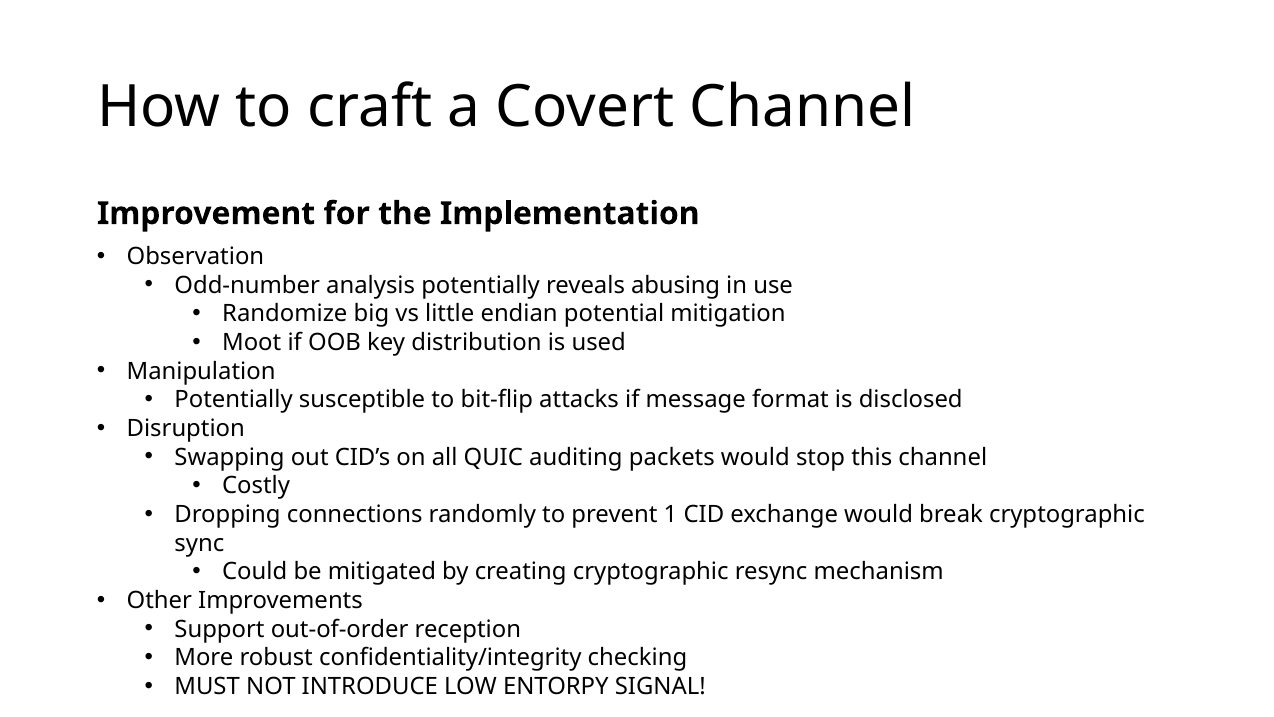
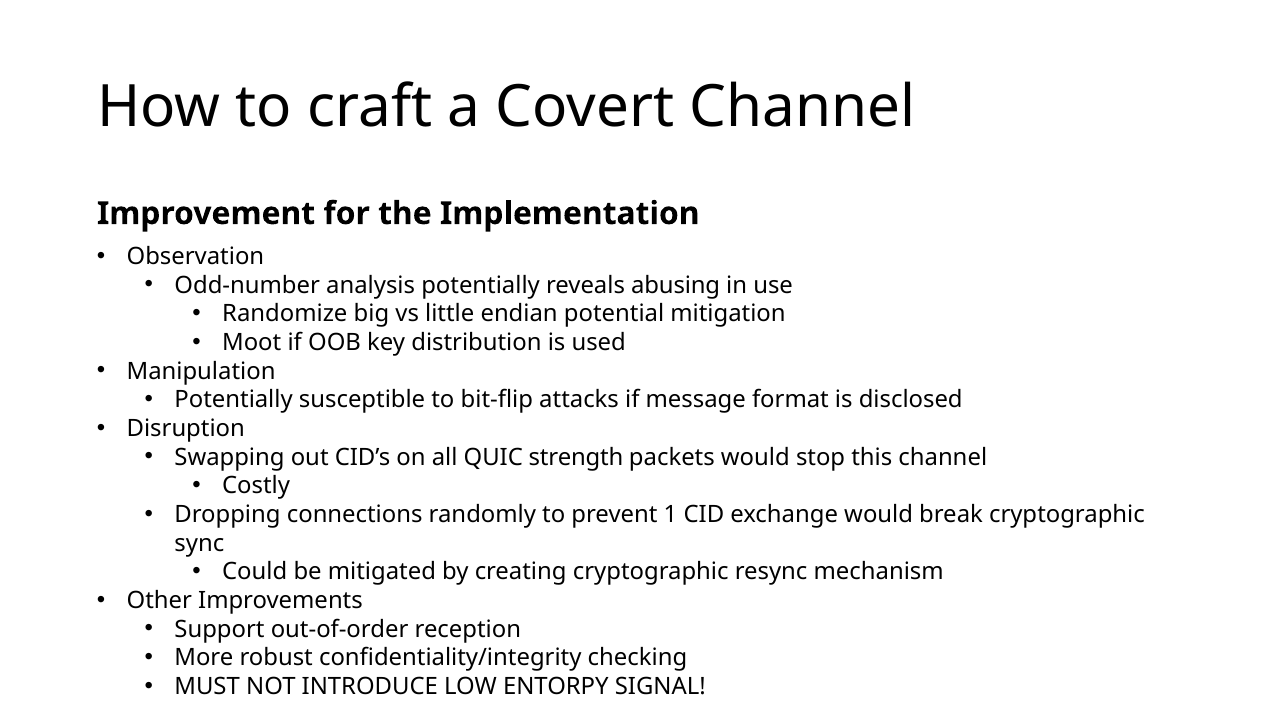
auditing: auditing -> strength
